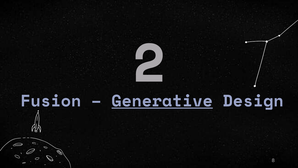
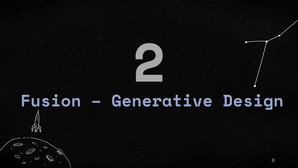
Generative underline: present -> none
